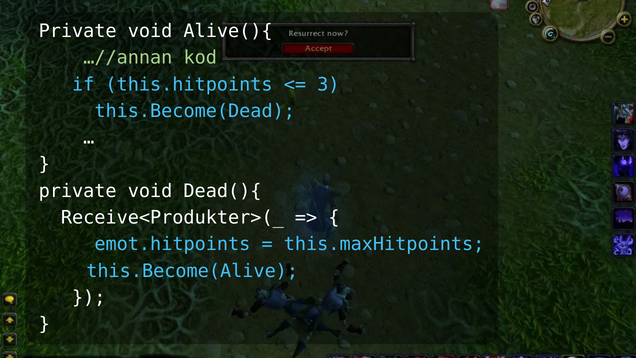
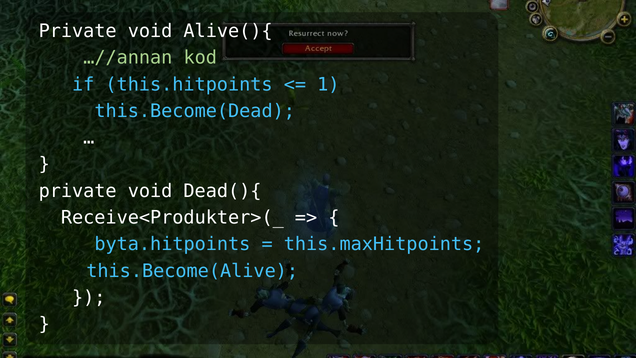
3: 3 -> 1
emot.hitpoints: emot.hitpoints -> byta.hitpoints
